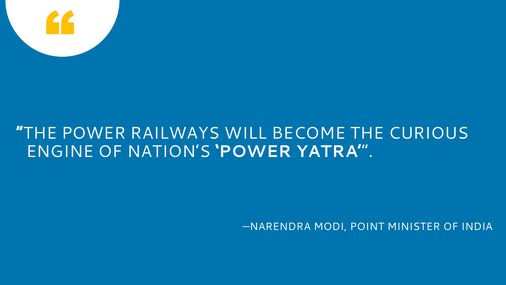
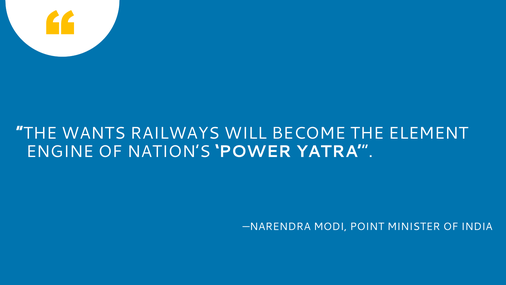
THE POWER: POWER -> WANTS
CURIOUS: CURIOUS -> ELEMENT
